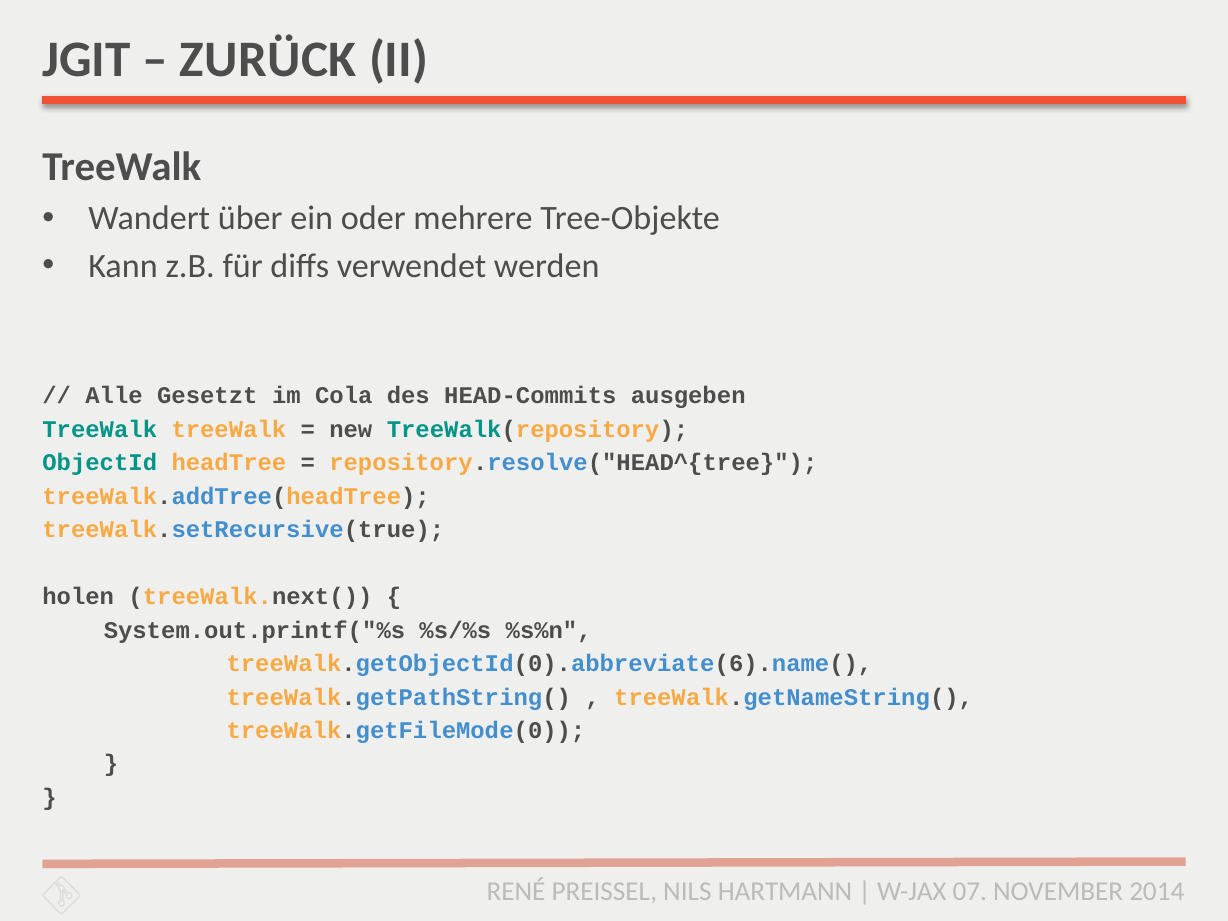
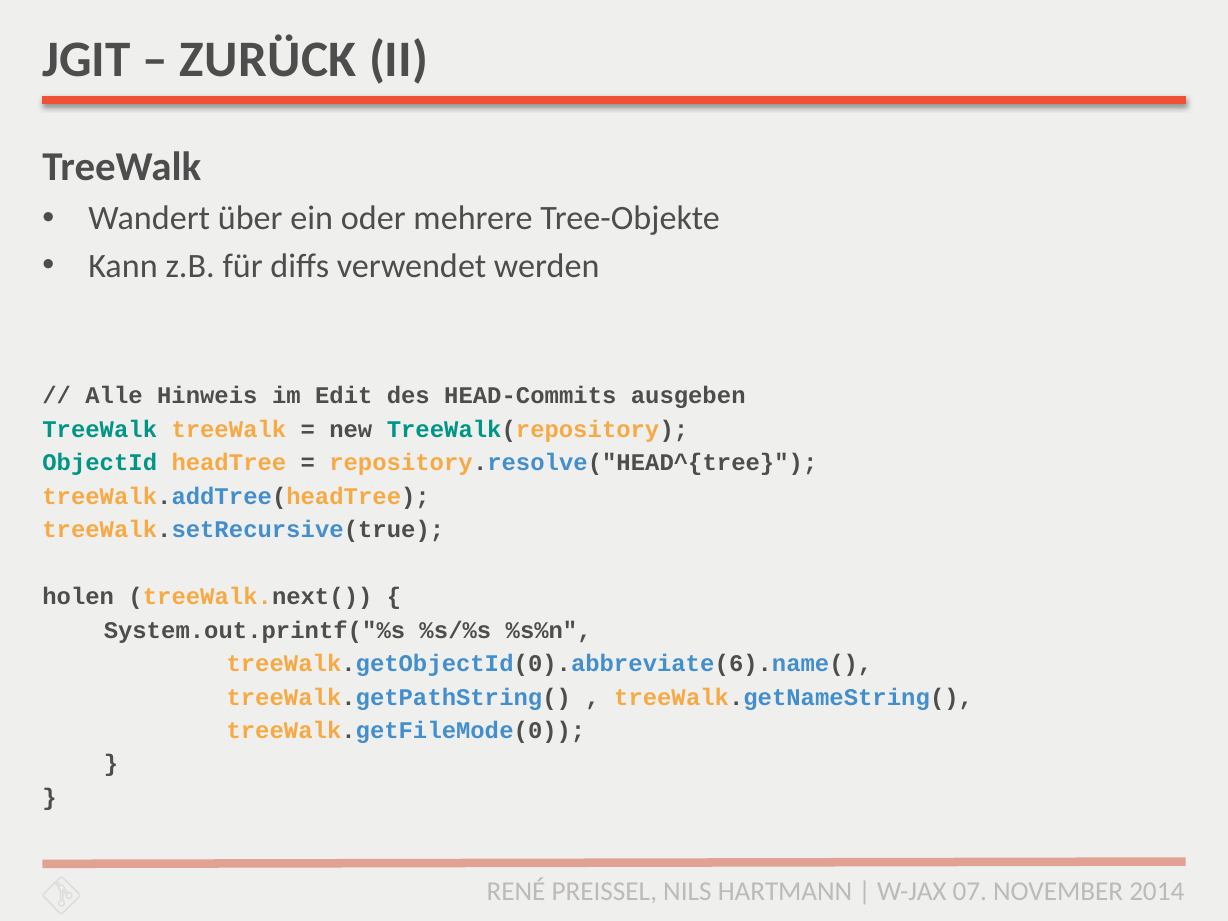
Gesetzt: Gesetzt -> Hinweis
Cola: Cola -> Edit
